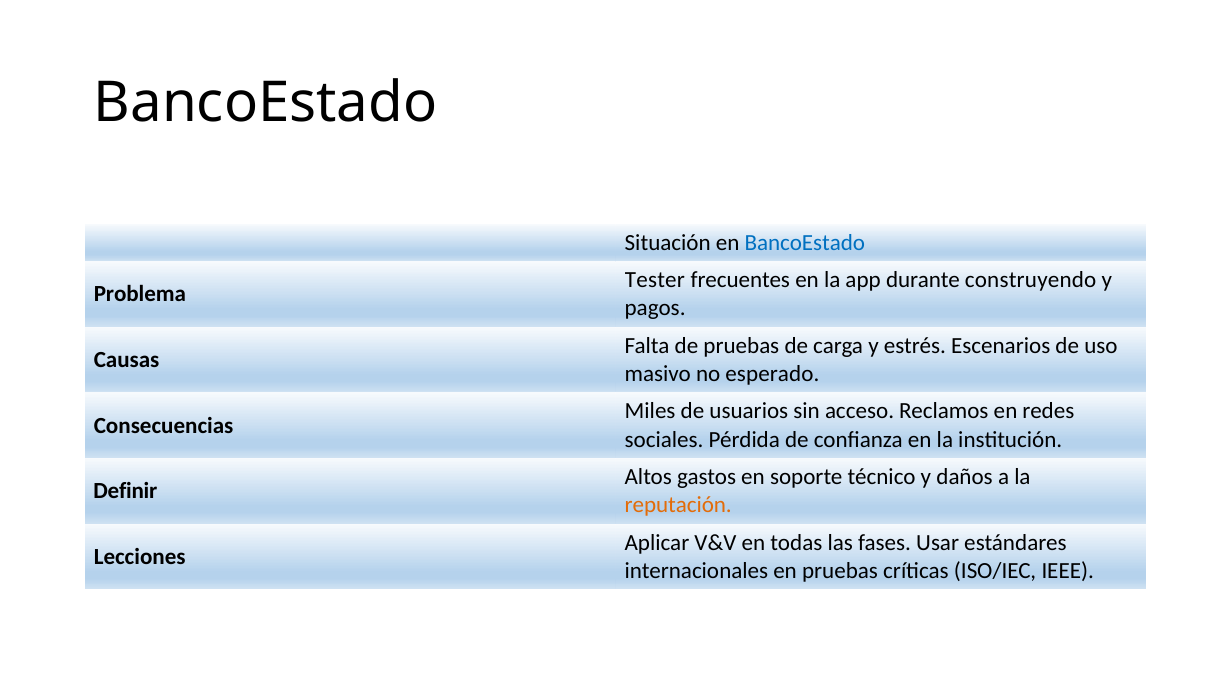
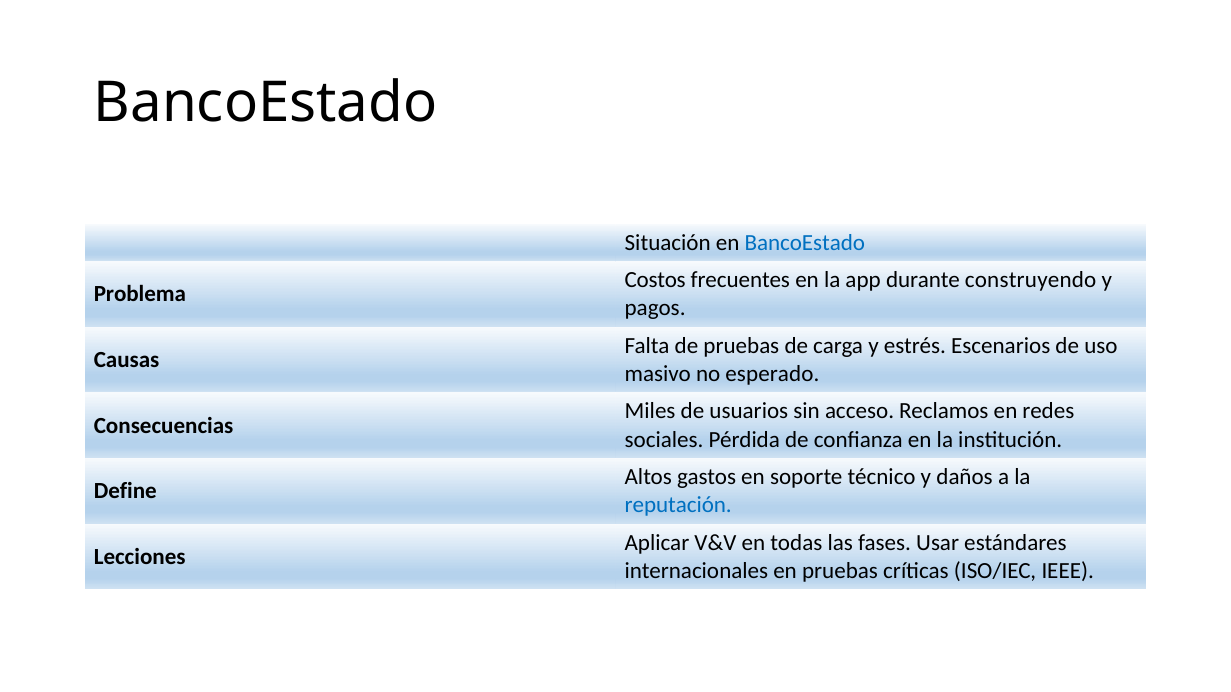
Tester: Tester -> Costos
Definir: Definir -> Define
reputación colour: orange -> blue
